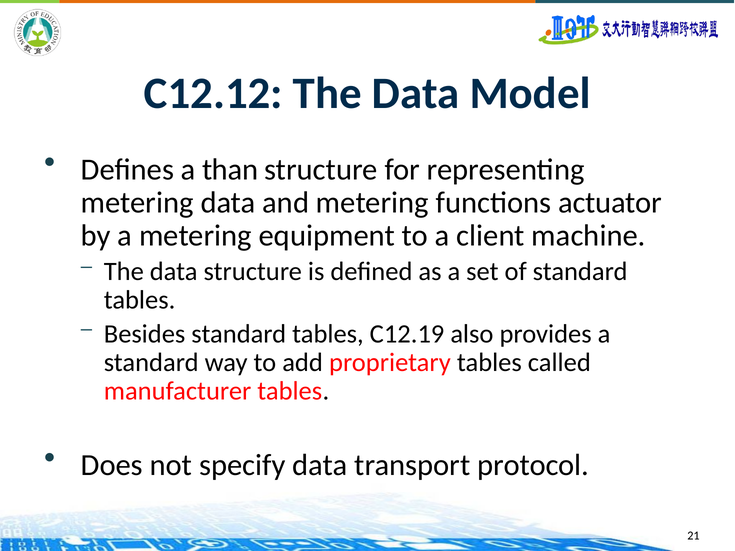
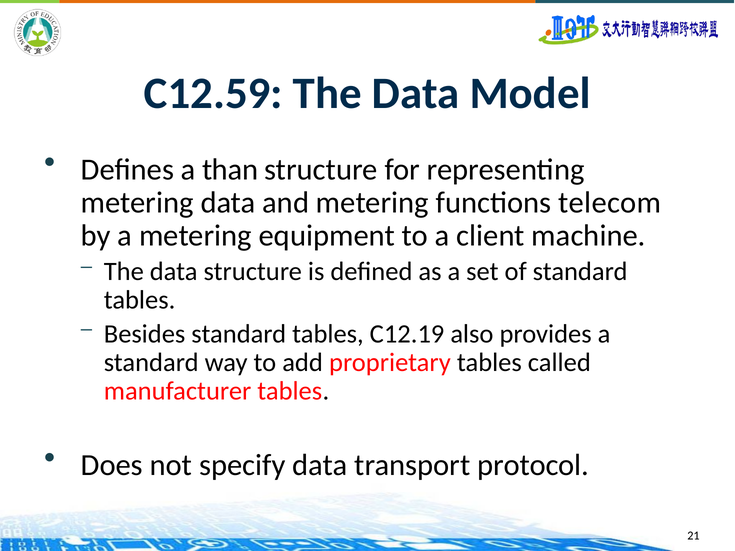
C12.12: C12.12 -> C12.59
actuator: actuator -> telecom
